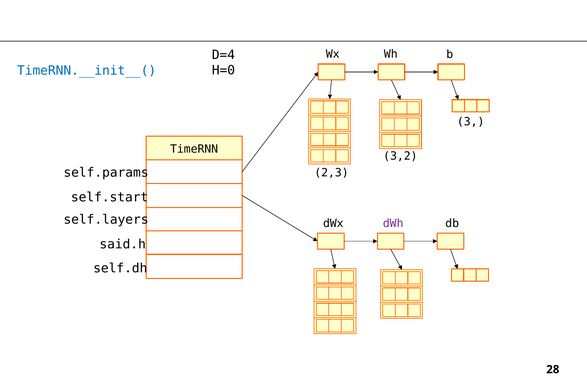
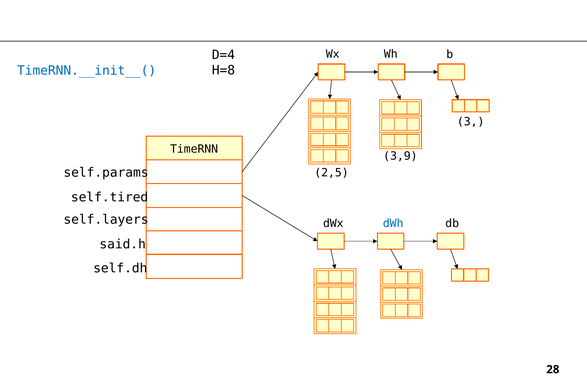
H=0: H=0 -> H=8
3,2: 3,2 -> 3,9
2,3: 2,3 -> 2,5
self.start: self.start -> self.tired
dWh colour: purple -> blue
